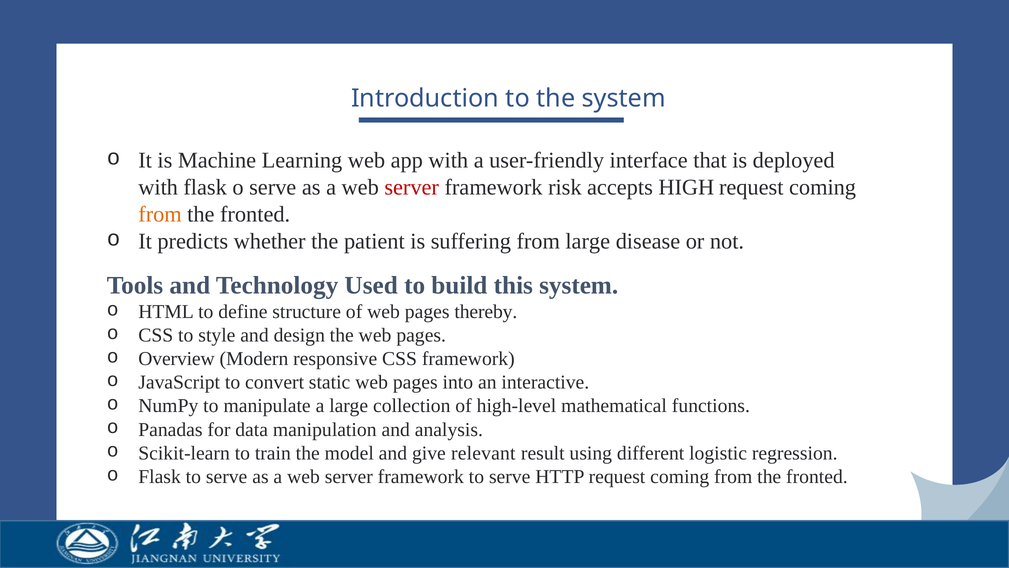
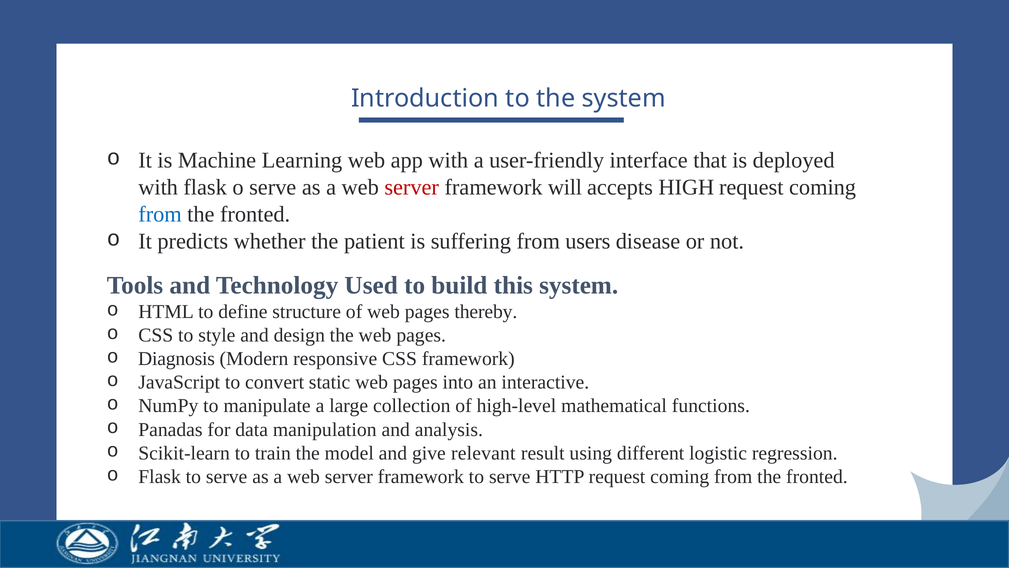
risk: risk -> will
from at (160, 214) colour: orange -> blue
from large: large -> users
Overview: Overview -> Diagnosis
